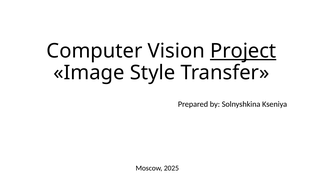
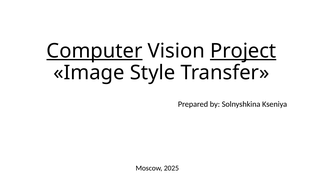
Computer underline: none -> present
